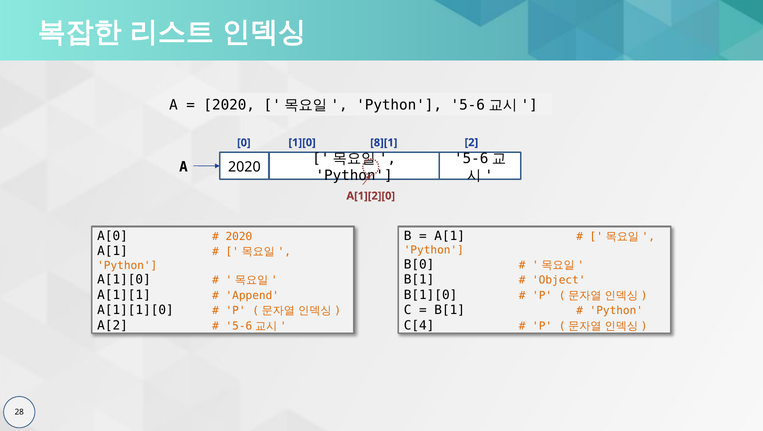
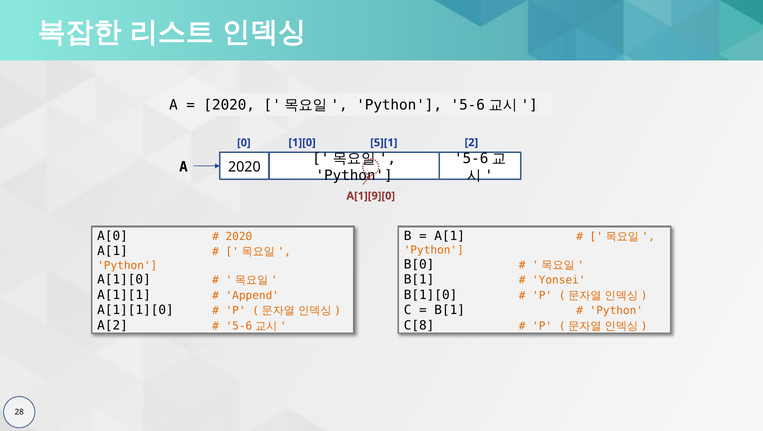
8][1: 8][1 -> 5][1
A[1][2][0: A[1][2][0 -> A[1][9][0
Object: Object -> Yonsei
C[4: C[4 -> C[8
